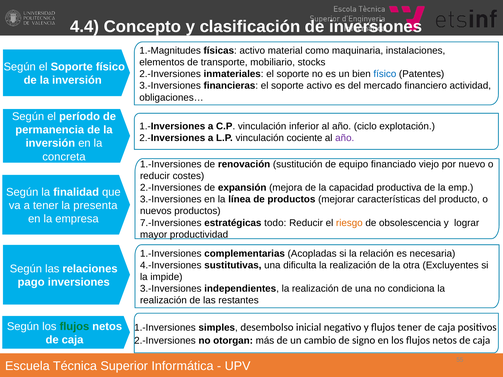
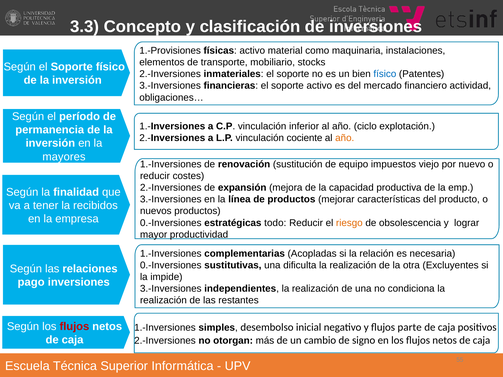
4.4: 4.4 -> 3.3
1.-Magnitudes: 1.-Magnitudes -> 1.-Provisiones
año at (345, 138) colour: purple -> orange
concreta: concreta -> mayores
financiado: financiado -> impuestos
presenta: presenta -> recibidos
7.-Inversiones at (171, 223): 7.-Inversiones -> 0.-Inversiones
4.-Inversiones at (171, 265): 4.-Inversiones -> 0.-Inversiones
flujos at (74, 327) colour: green -> red
flujos tener: tener -> parte
